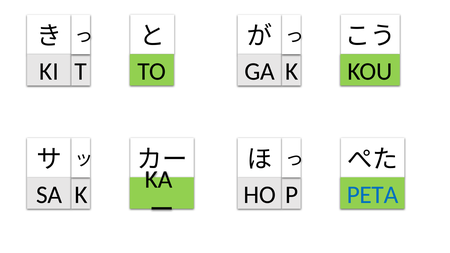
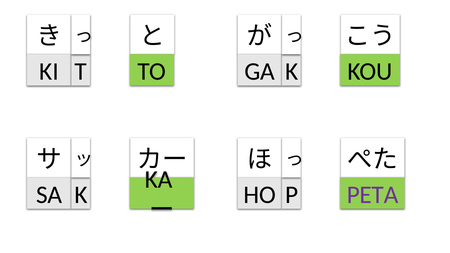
PETA colour: blue -> purple
